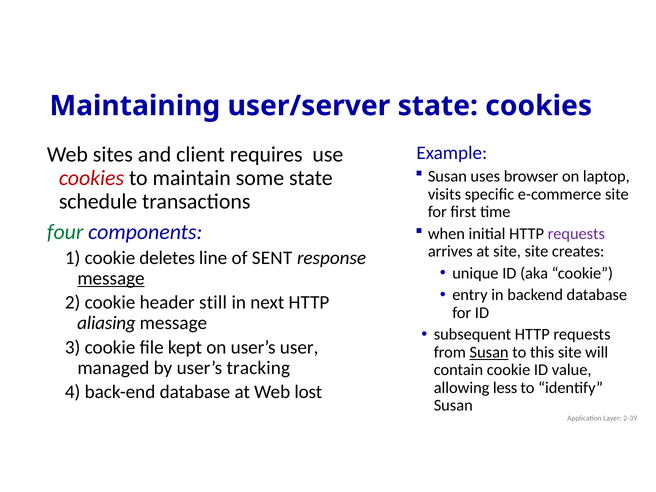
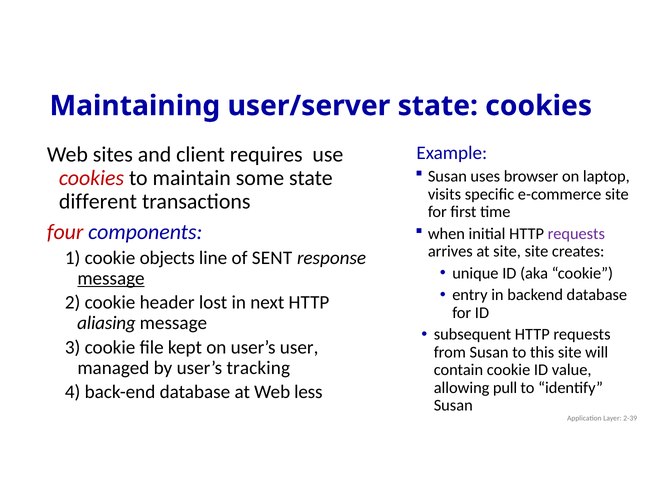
schedule: schedule -> different
four colour: green -> red
deletes: deletes -> objects
still: still -> lost
Susan at (489, 352) underline: present -> none
less: less -> pull
lost: lost -> less
